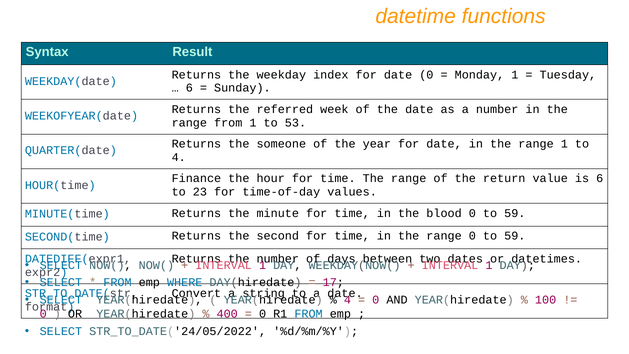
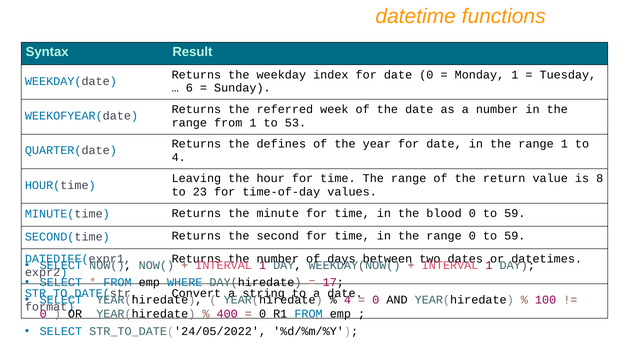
someone: someone -> defines
Finance: Finance -> Leaving
is 6: 6 -> 8
